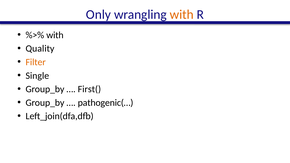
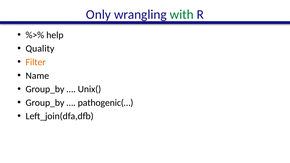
with at (182, 15) colour: orange -> green
with at (55, 35): with -> help
Single: Single -> Name
First(: First( -> Unix(
